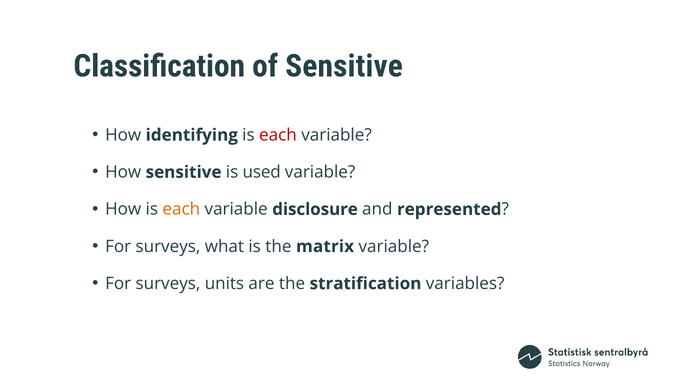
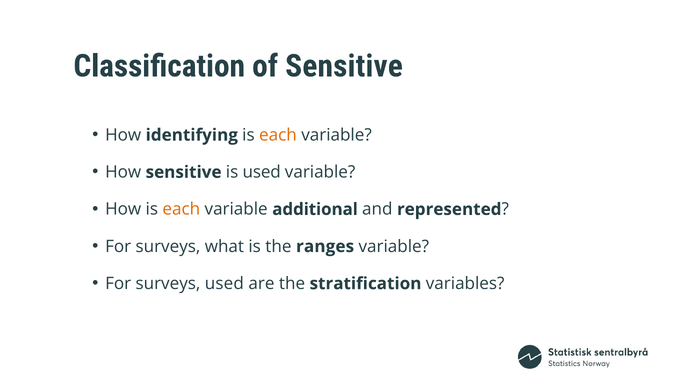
each at (278, 135) colour: red -> orange
disclosure: disclosure -> additional
matrix: matrix -> ranges
surveys units: units -> used
